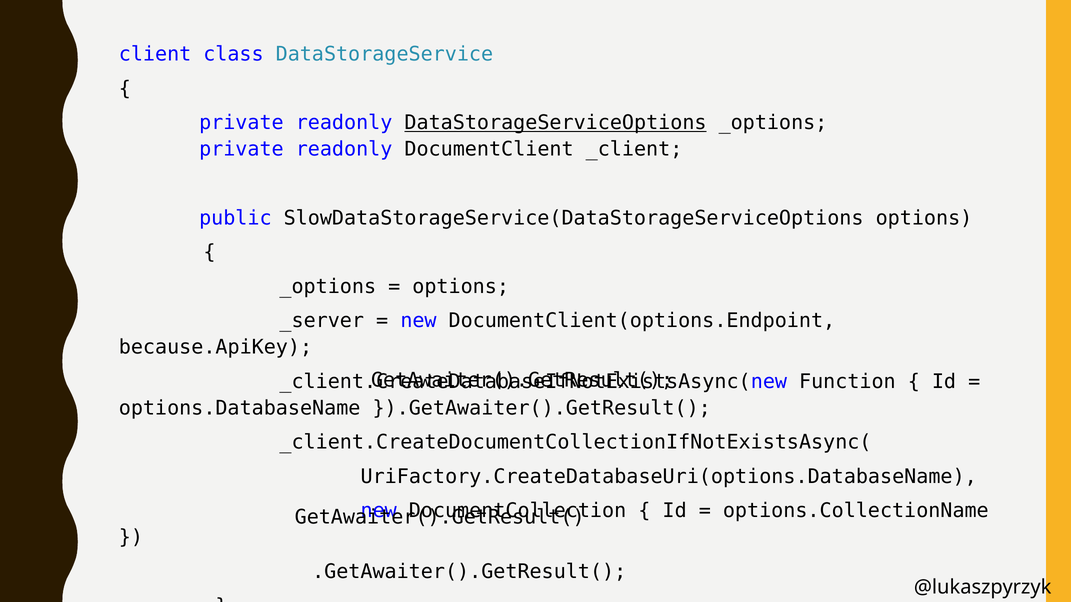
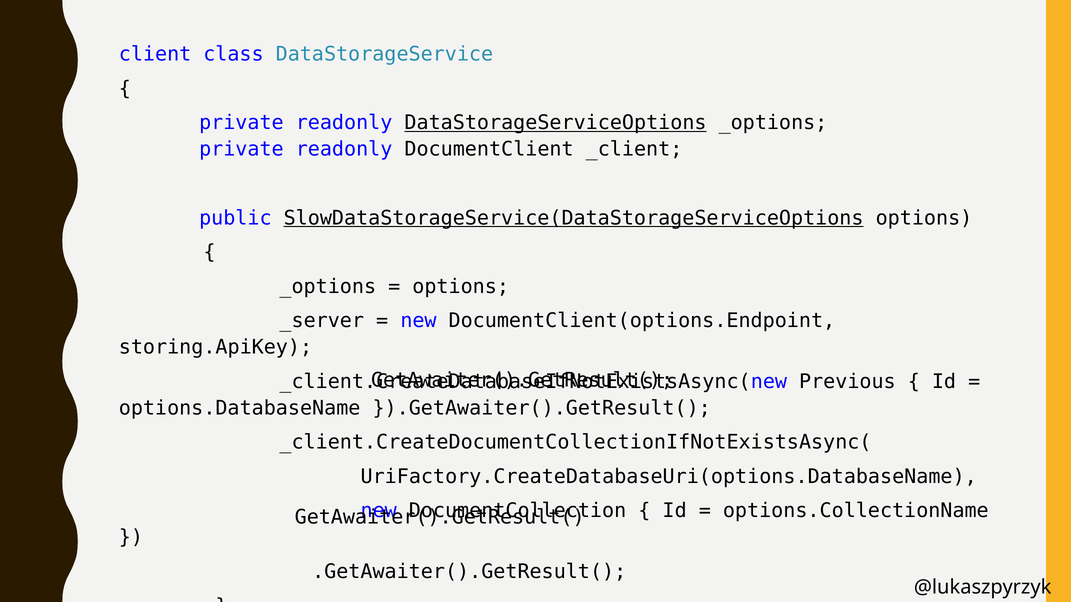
SlowDataStorageService(DataStorageServiceOptions underline: none -> present
because.ApiKey: because.ApiKey -> storing.ApiKey
Function: Function -> Previous
